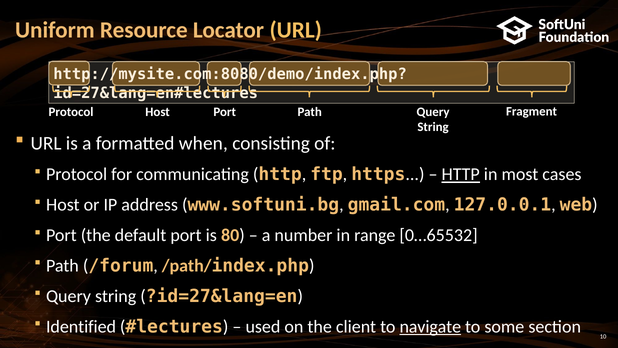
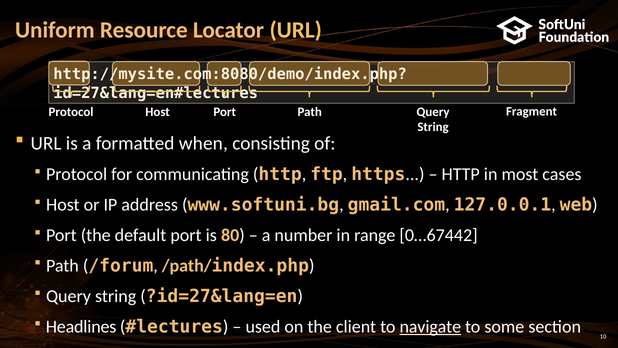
HTTP at (461, 174) underline: present -> none
0…65532: 0…65532 -> 0…67442
Identified: Identified -> Headlines
